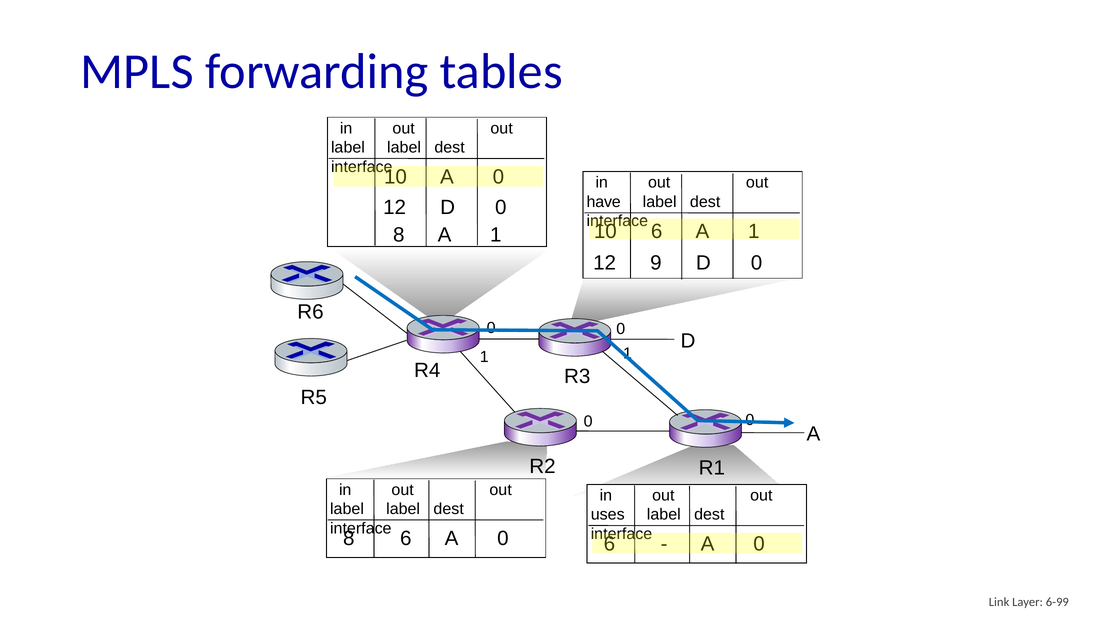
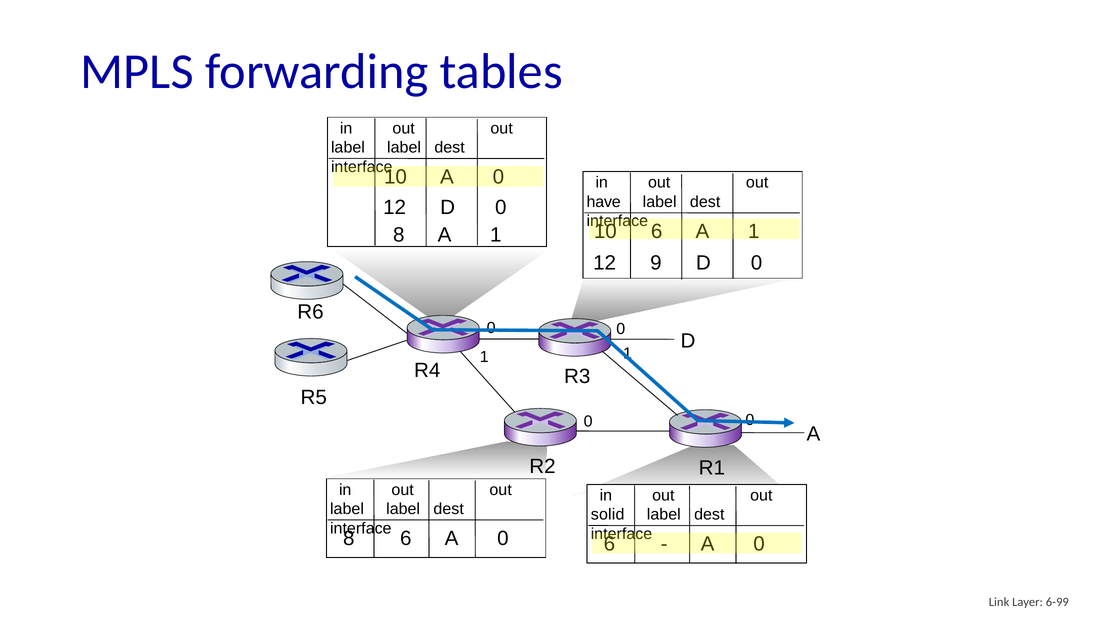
uses: uses -> solid
